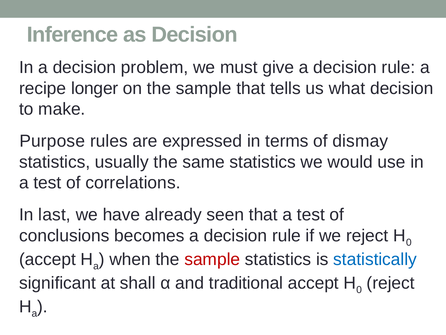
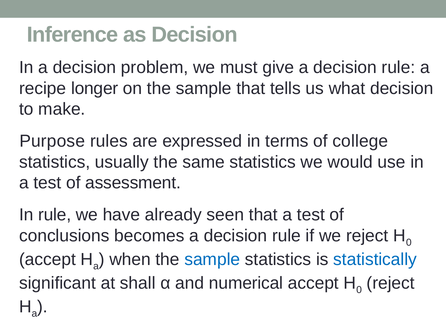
dismay: dismay -> college
correlations: correlations -> assessment
In last: last -> rule
sample at (212, 259) colour: red -> blue
traditional: traditional -> numerical
